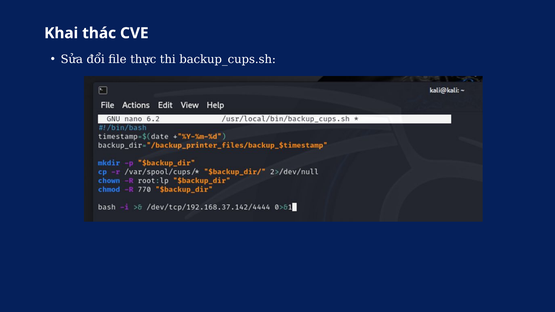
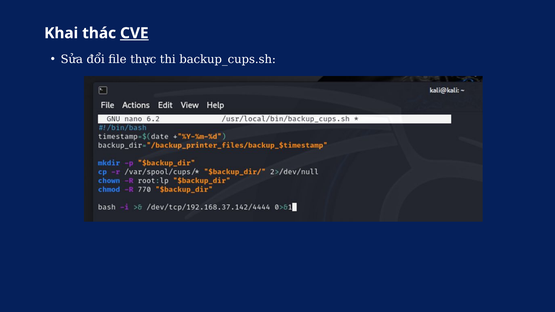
CVE underline: none -> present
